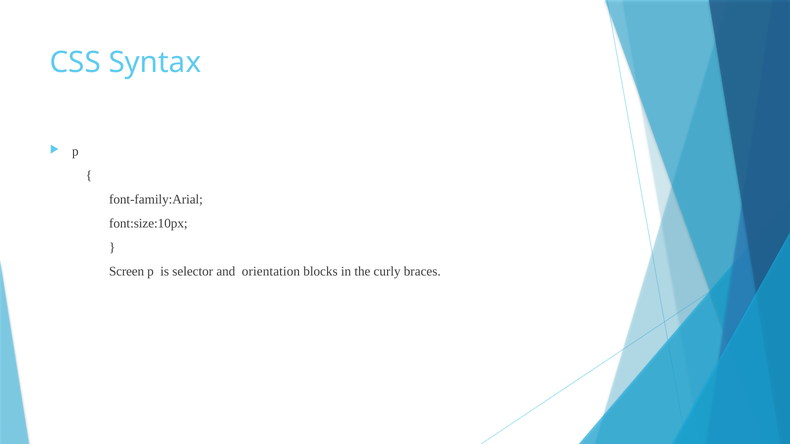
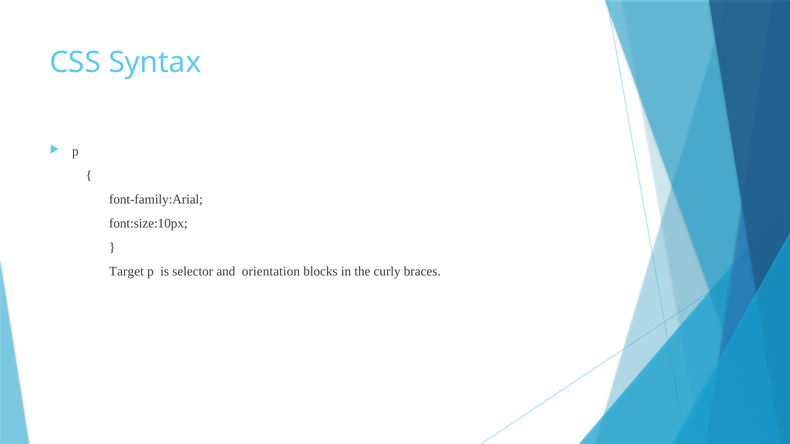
Screen: Screen -> Target
